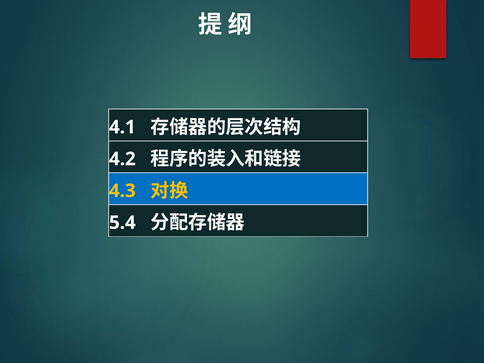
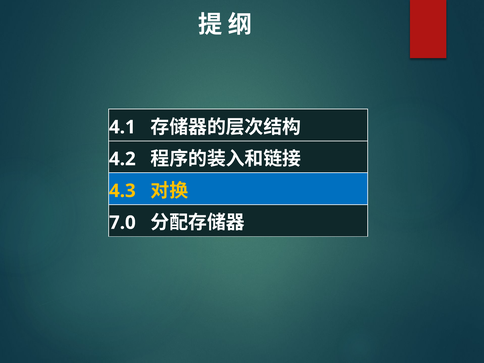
5.4: 5.4 -> 7.0
